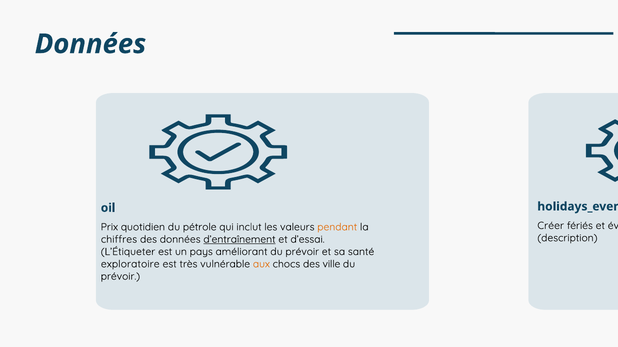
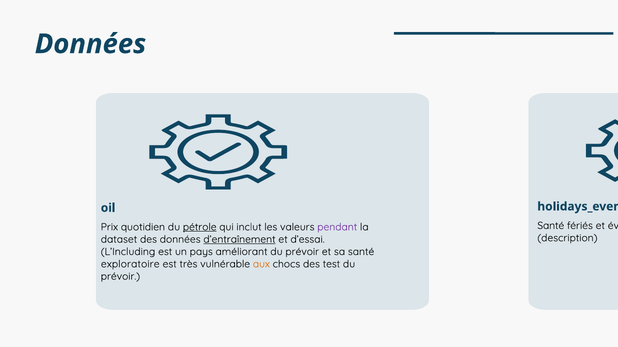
Créer at (551, 226): Créer -> Santé
pétrole underline: none -> present
pendant colour: orange -> purple
chiffres: chiffres -> dataset
L’Étiqueter: L’Étiqueter -> L’Including
ville: ville -> test
